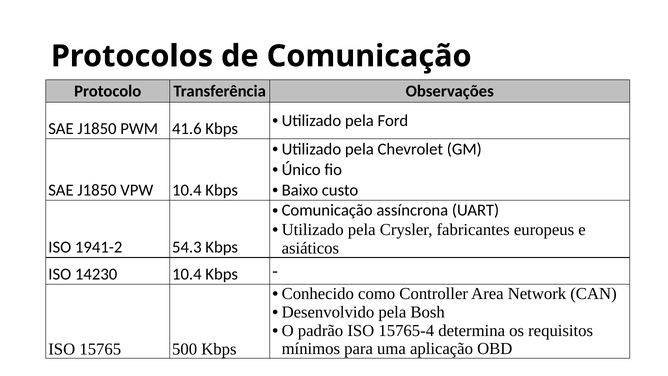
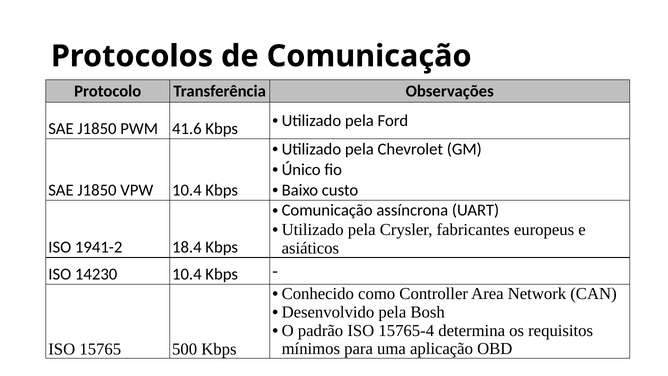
54.3: 54.3 -> 18.4
